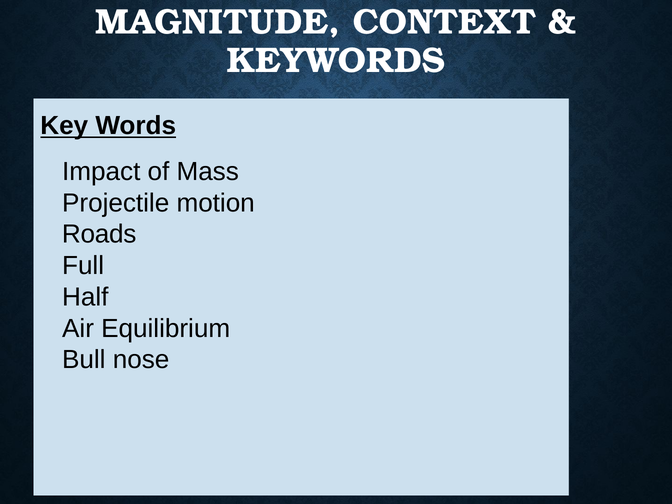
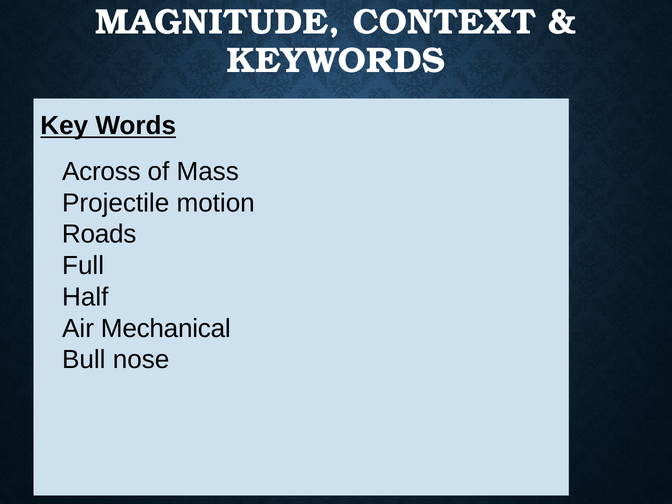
Impact: Impact -> Across
Equilibrium: Equilibrium -> Mechanical
